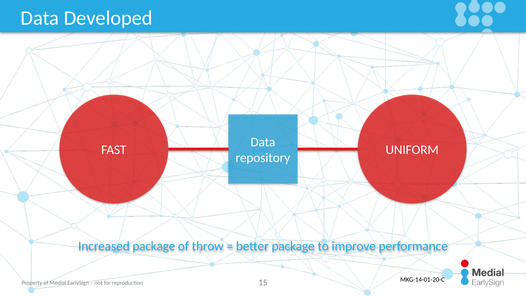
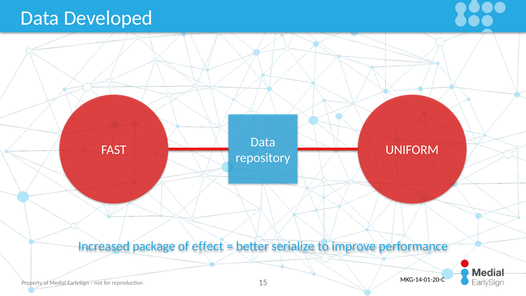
throw: throw -> effect
better package: package -> serialize
